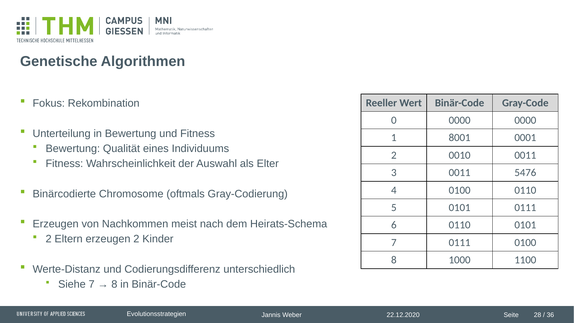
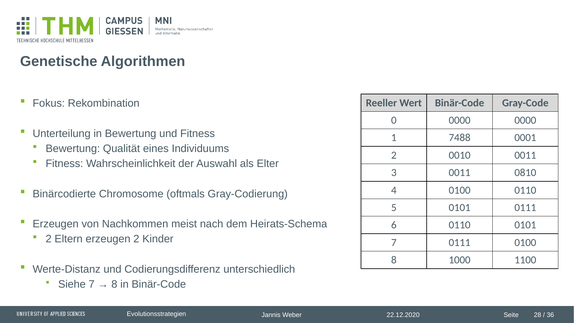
8001: 8001 -> 7488
5476: 5476 -> 0810
